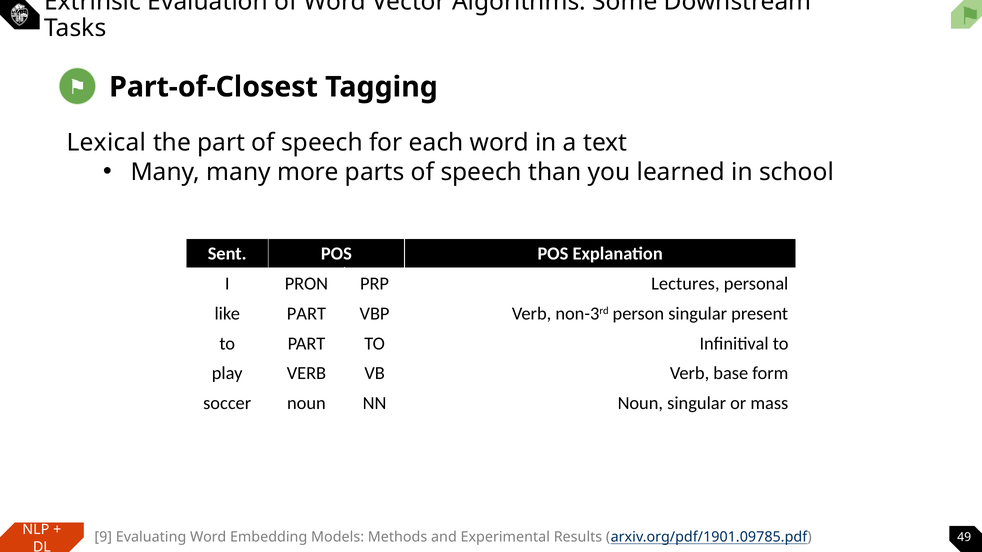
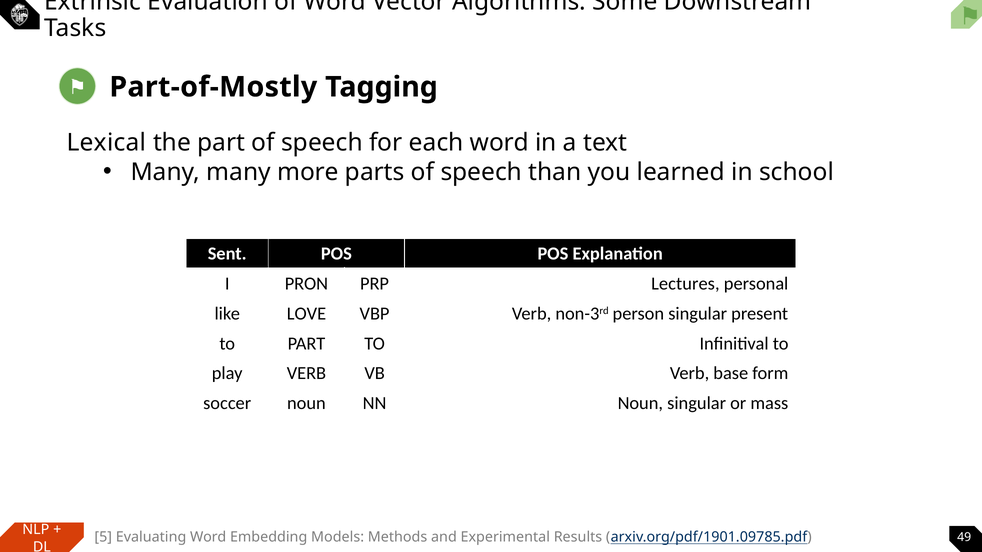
Part-of-Closest: Part-of-Closest -> Part-of-Mostly
like PART: PART -> LOVE
9: 9 -> 5
